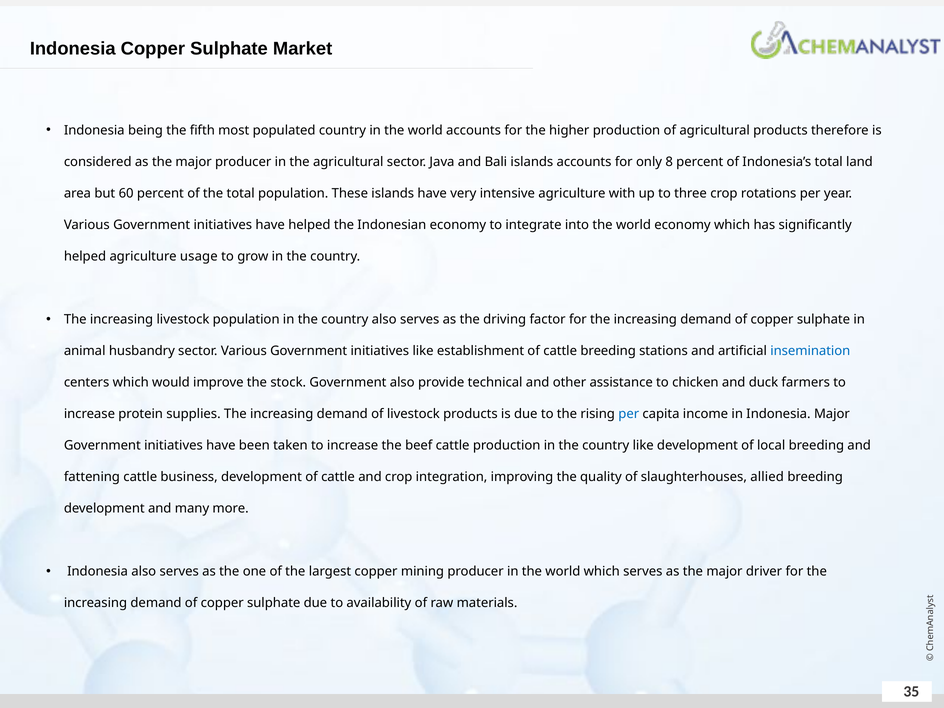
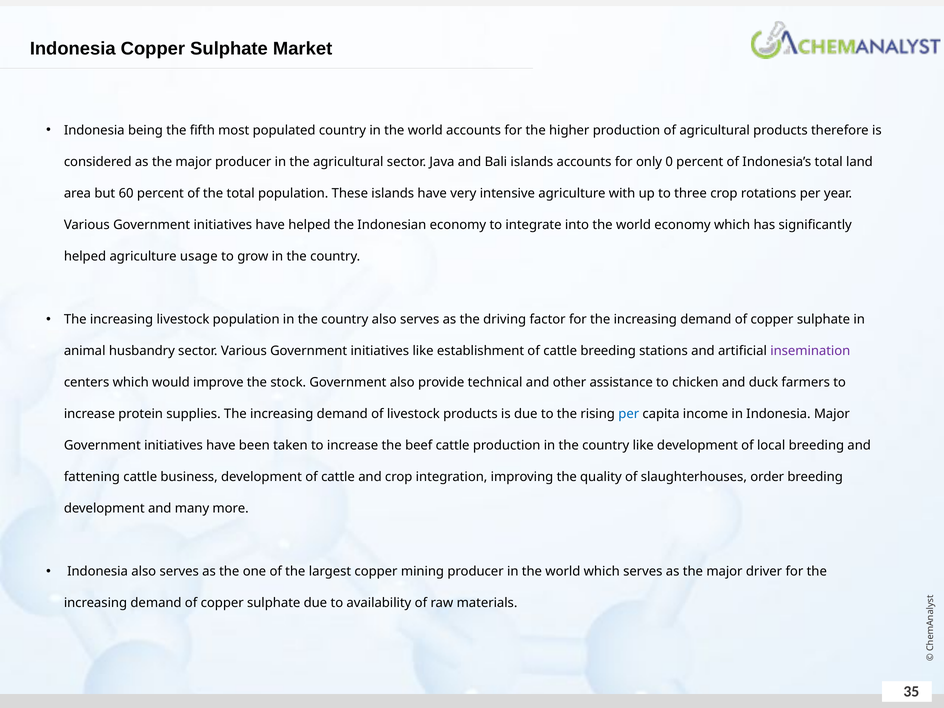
8: 8 -> 0
insemination colour: blue -> purple
allied: allied -> order
